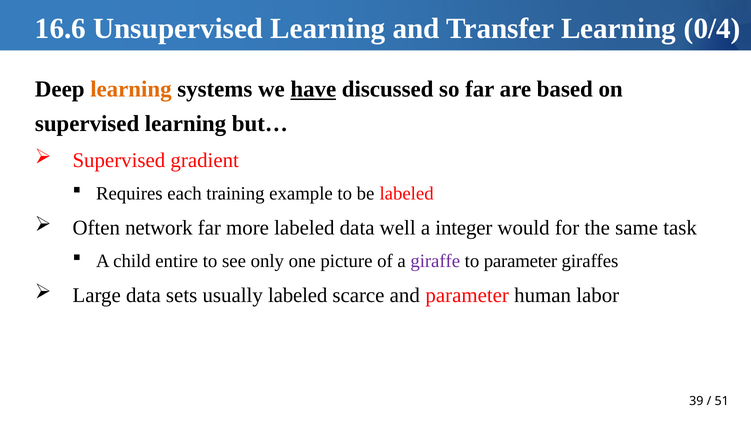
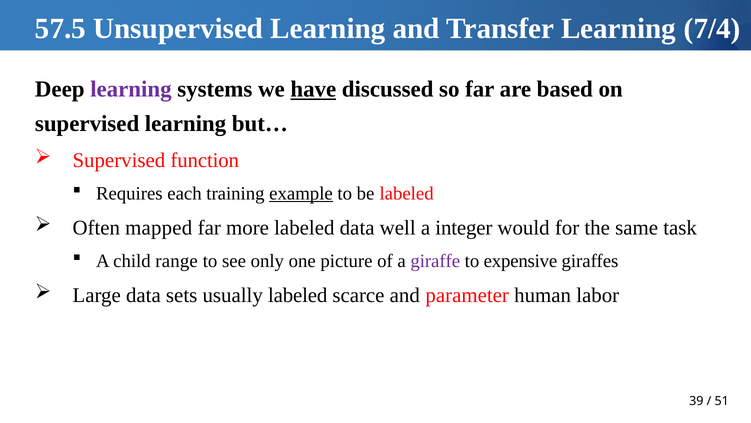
16.6: 16.6 -> 57.5
0/4: 0/4 -> 7/4
learning at (131, 89) colour: orange -> purple
gradient: gradient -> function
example underline: none -> present
network: network -> mapped
entire: entire -> range
to parameter: parameter -> expensive
